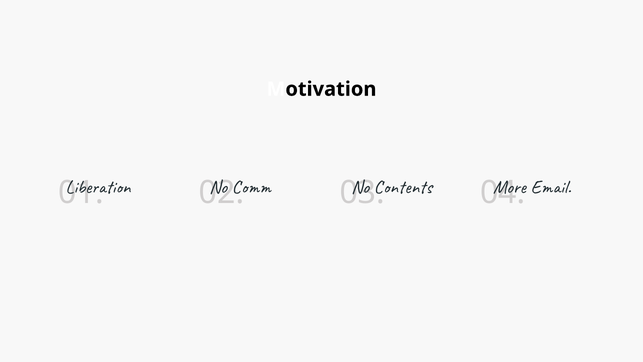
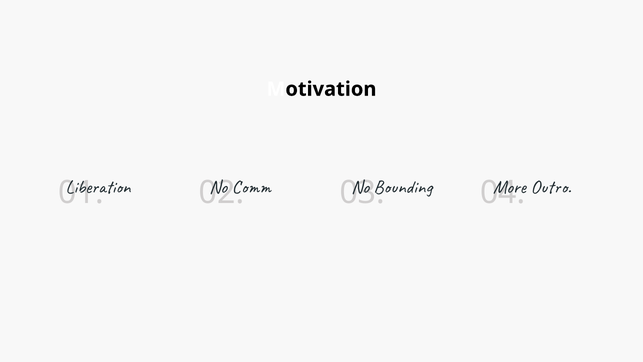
Contents: Contents -> Bounding
Email: Email -> Outro
